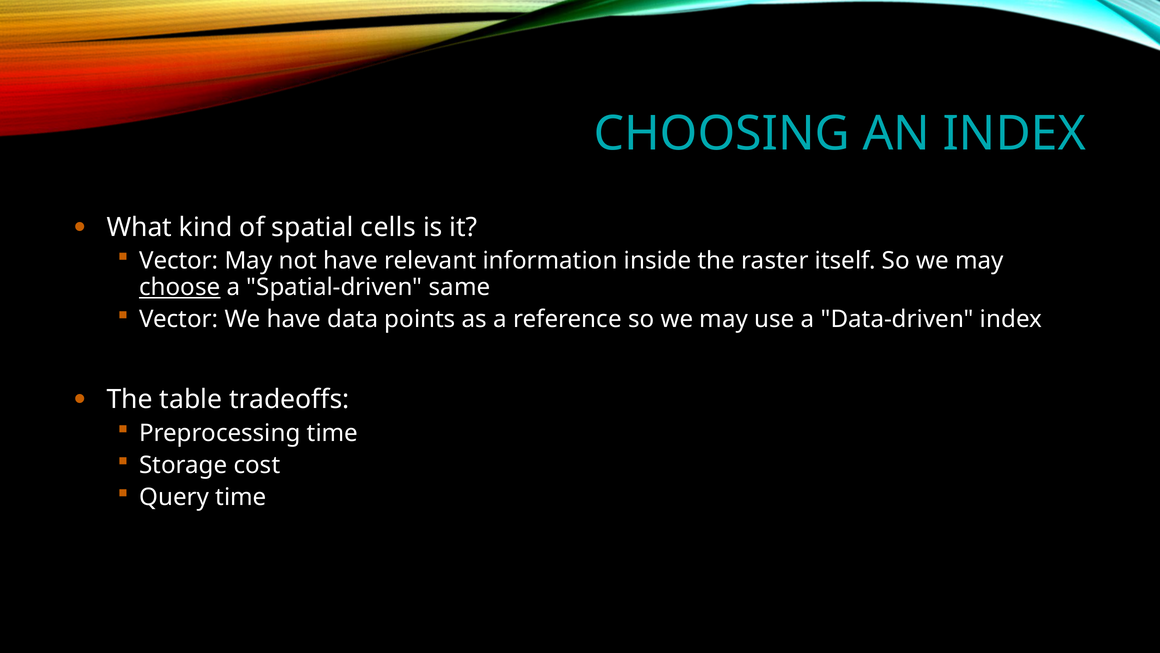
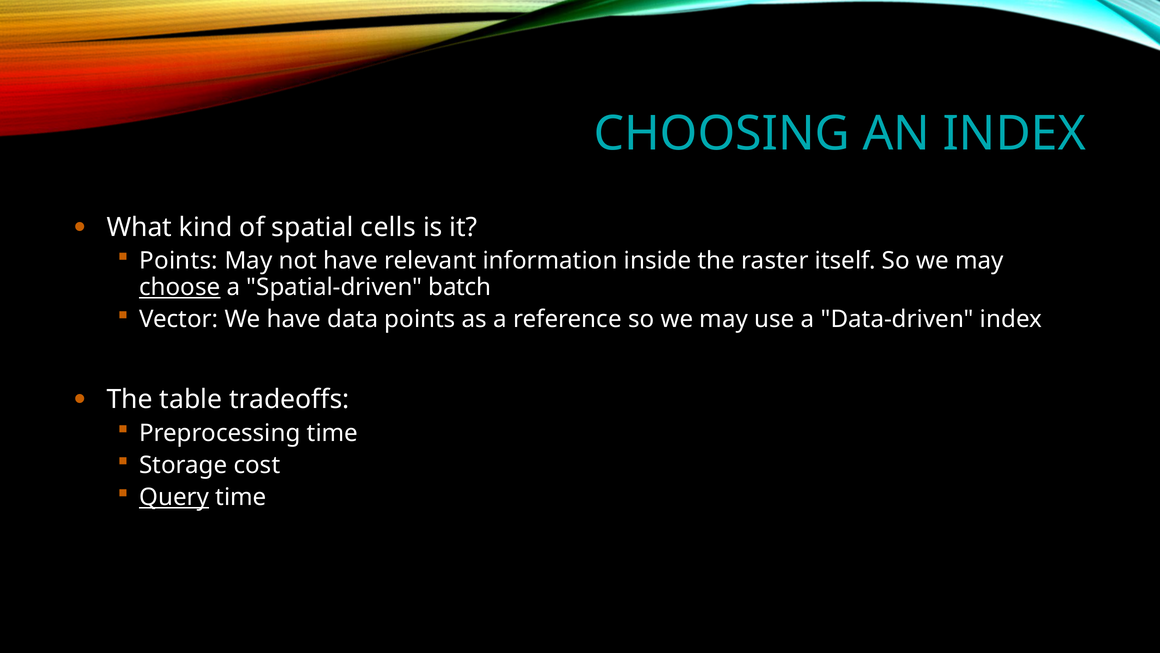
Vector at (179, 261): Vector -> Points
same: same -> batch
Query underline: none -> present
